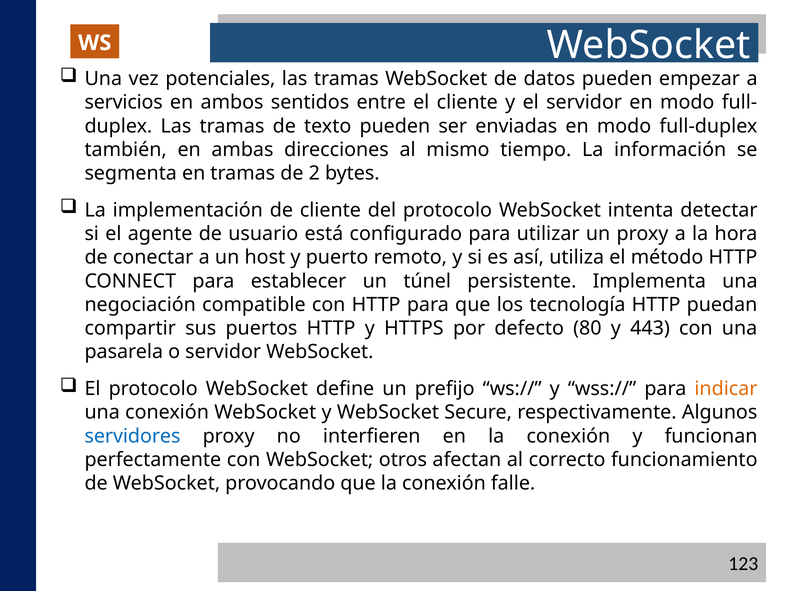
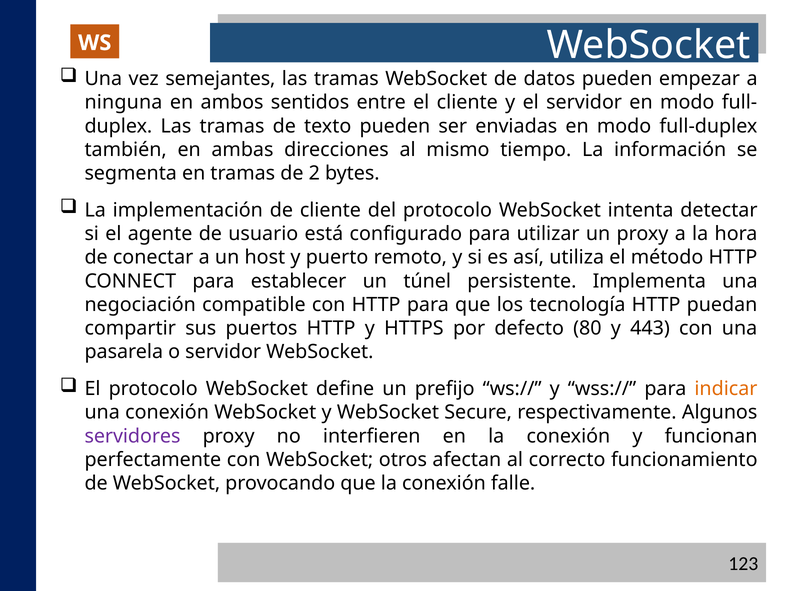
potenciales: potenciales -> semejantes
servicios: servicios -> ninguna
servidores colour: blue -> purple
